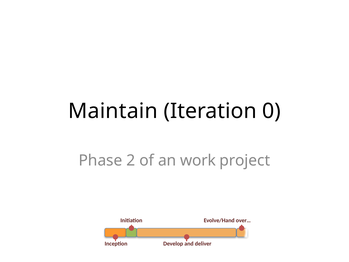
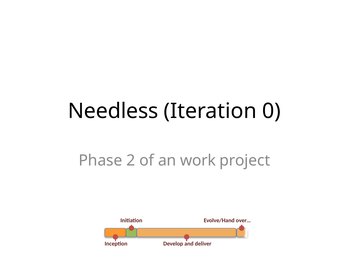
Maintain: Maintain -> Needless
